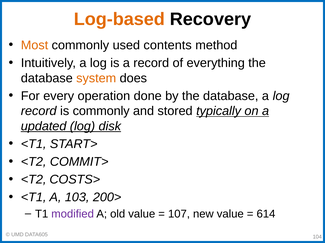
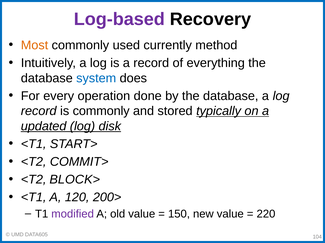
Log-based colour: orange -> purple
contents: contents -> currently
system colour: orange -> blue
COSTS>: COSTS> -> BLOCK>
103: 103 -> 120
107: 107 -> 150
614: 614 -> 220
